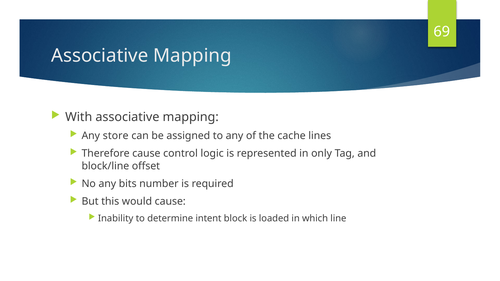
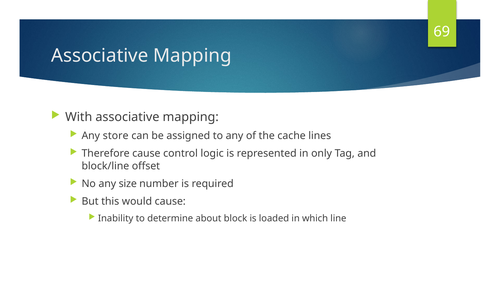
bits: bits -> size
intent: intent -> about
